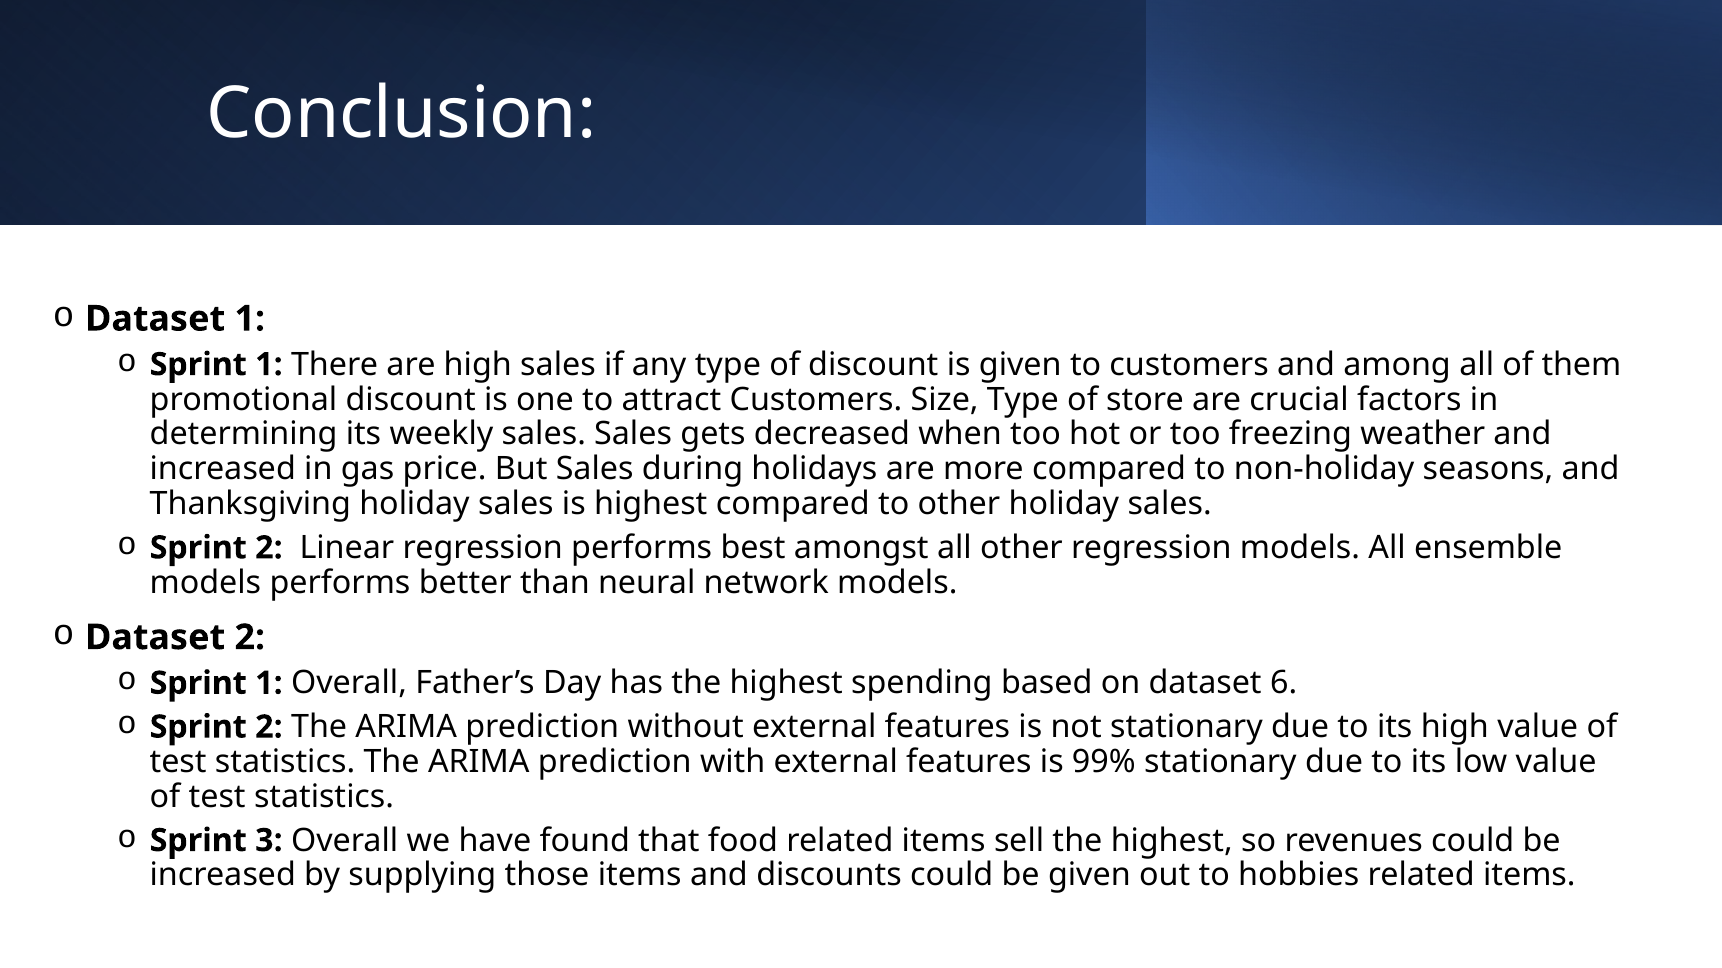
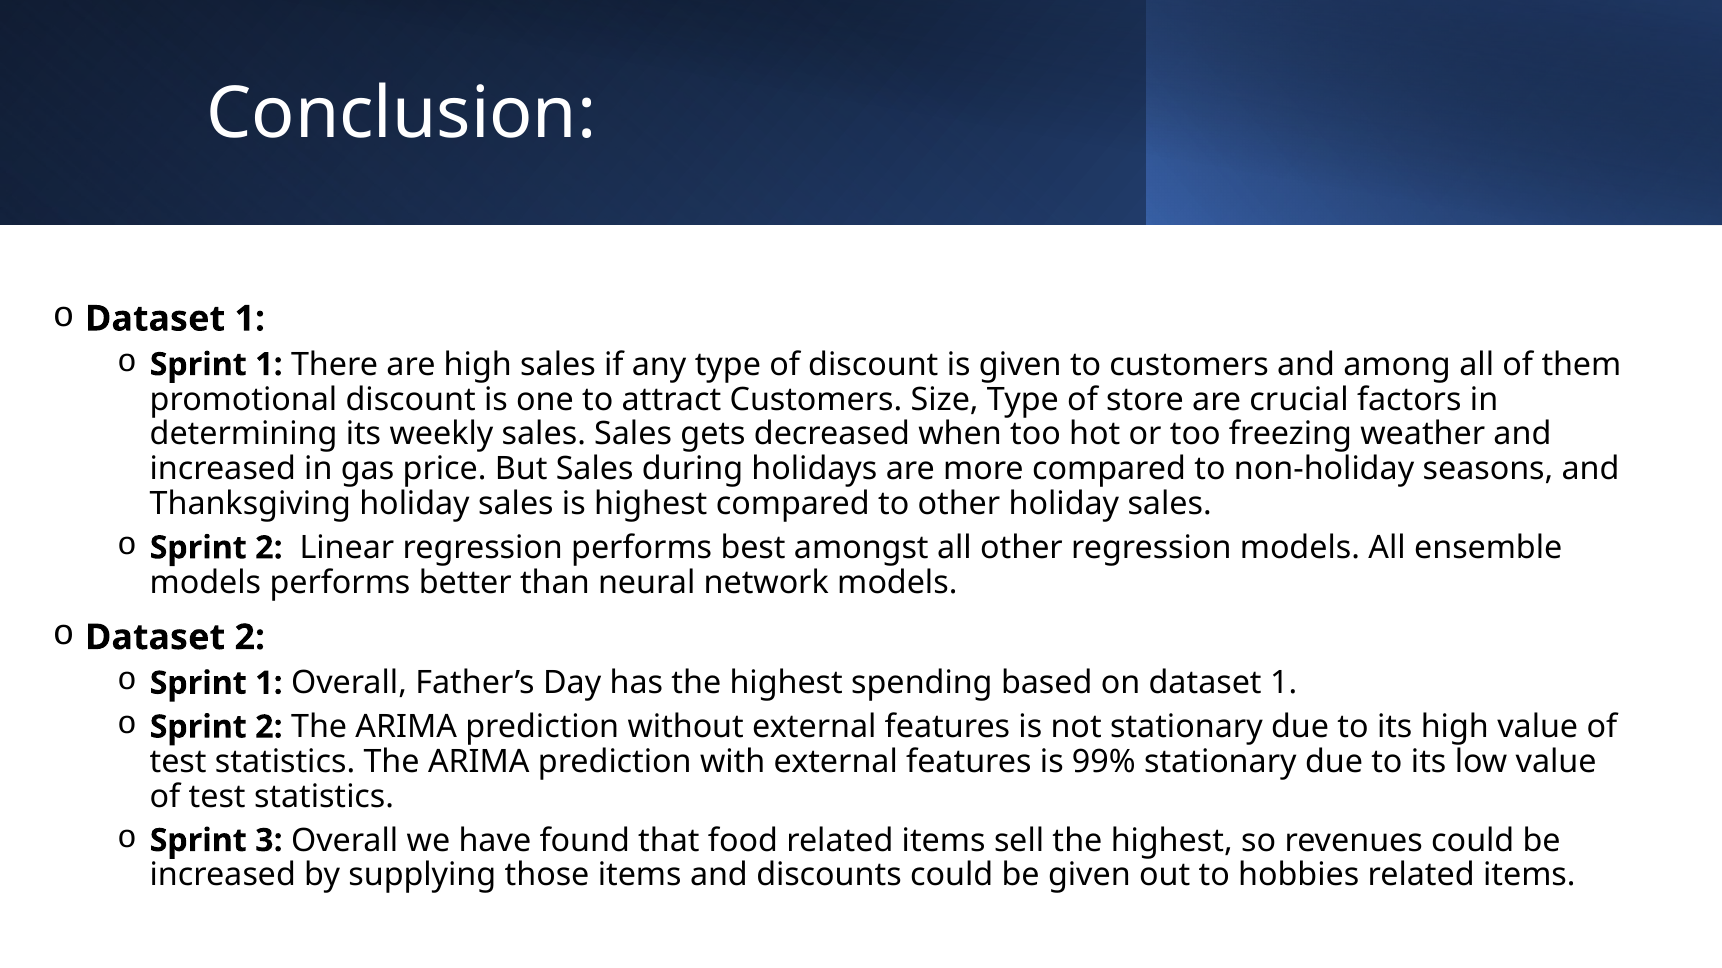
on dataset 6: 6 -> 1
